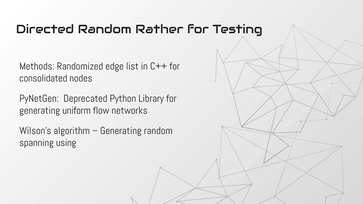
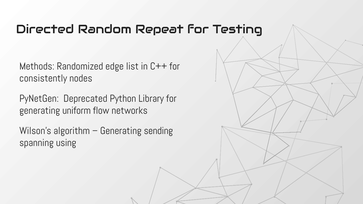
Rather: Rather -> Repeat
consolidated: consolidated -> consistently
Generating random: random -> sending
